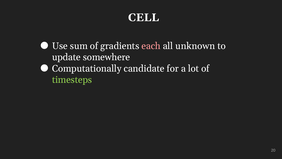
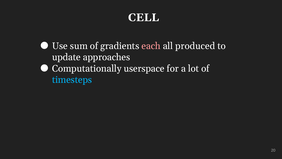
unknown: unknown -> produced
somewhere: somewhere -> approaches
candidate: candidate -> userspace
timesteps colour: light green -> light blue
